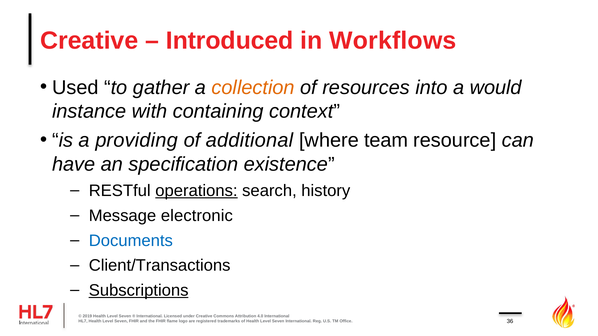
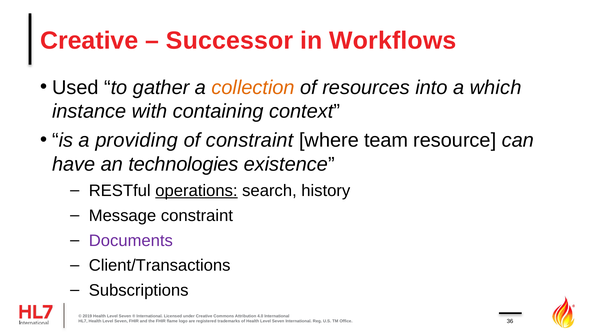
Introduced: Introduced -> Successor
would: would -> which
of additional: additional -> constraint
specification: specification -> technologies
Message electronic: electronic -> constraint
Documents colour: blue -> purple
Subscriptions underline: present -> none
